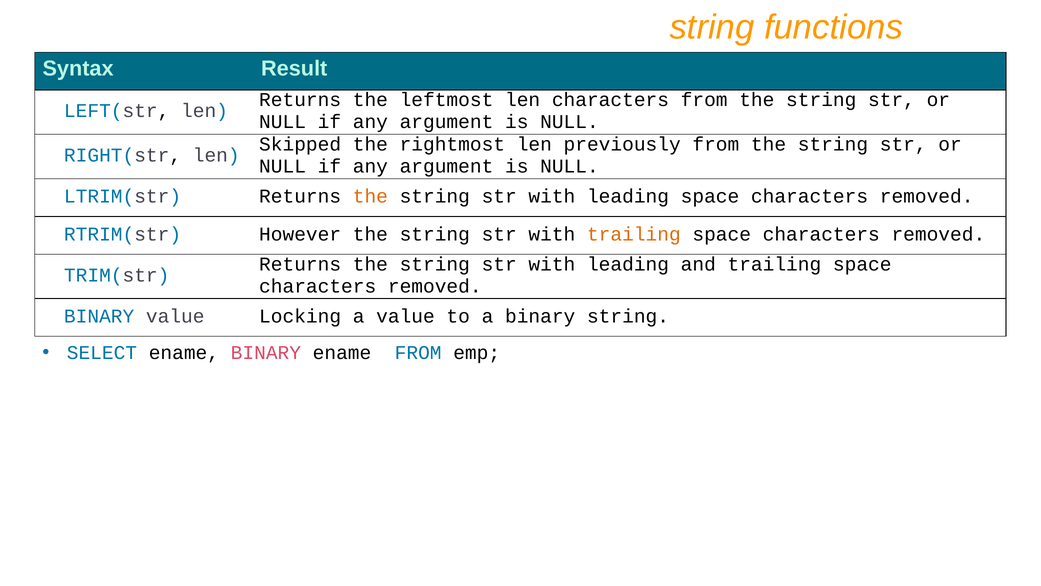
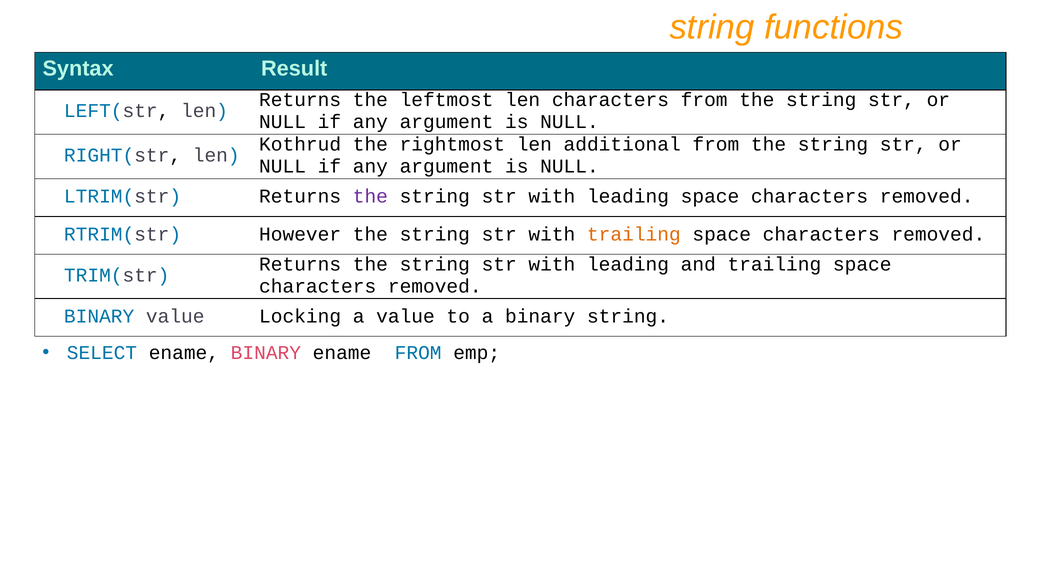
Skipped: Skipped -> Kothrud
previously: previously -> additional
the at (370, 196) colour: orange -> purple
